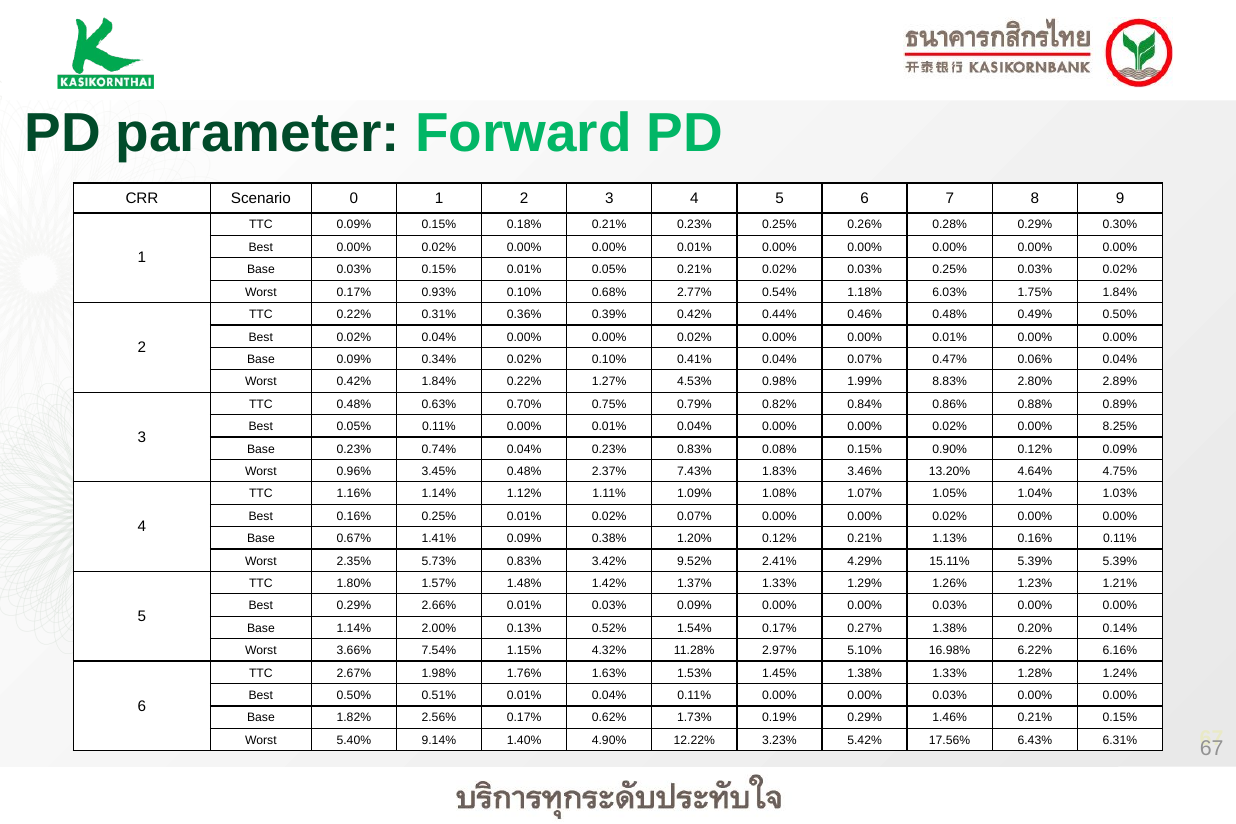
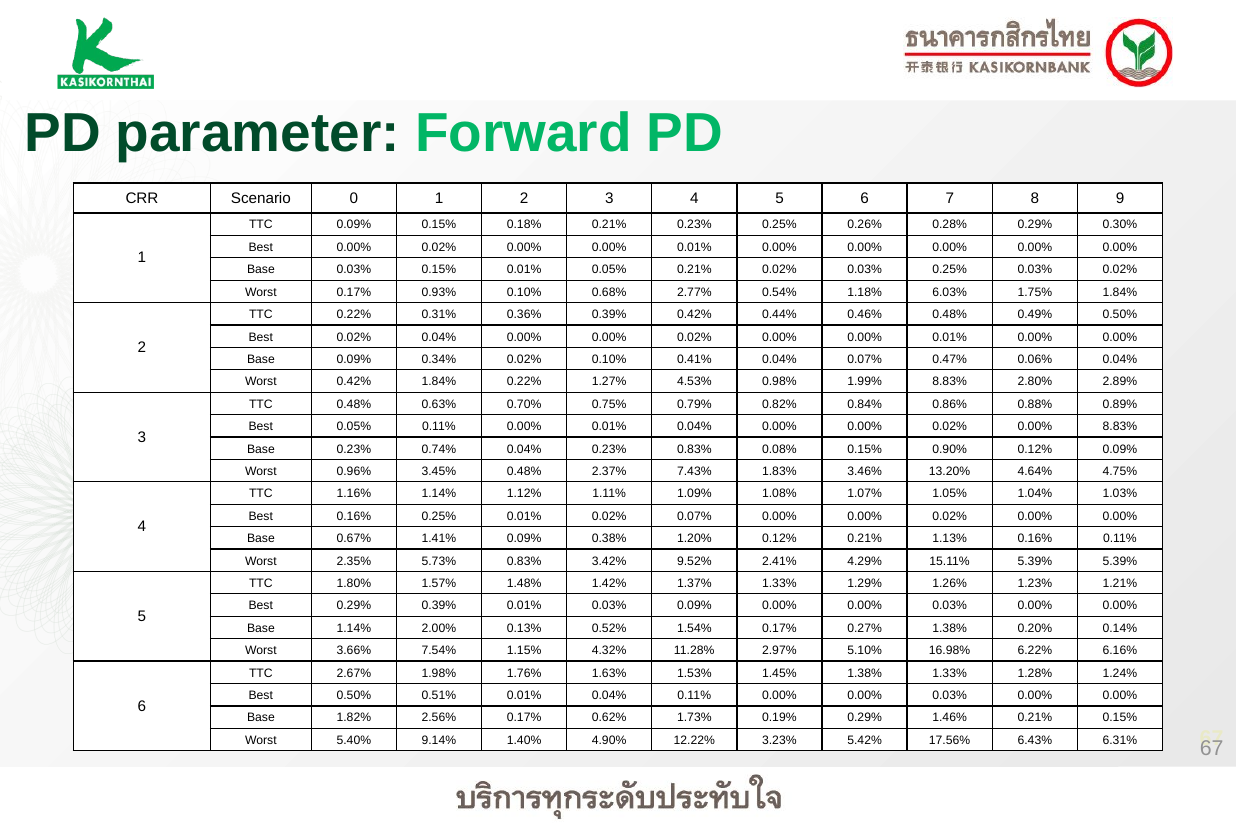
0.00% 8.25%: 8.25% -> 8.83%
0.29% 2.66%: 2.66% -> 0.39%
